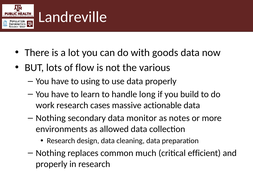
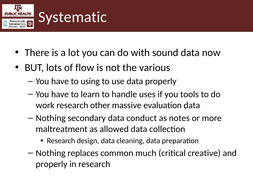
Landreville: Landreville -> Systematic
goods: goods -> sound
long: long -> uses
build: build -> tools
cases: cases -> other
actionable: actionable -> evaluation
monitor: monitor -> conduct
environments: environments -> maltreatment
efficient: efficient -> creative
